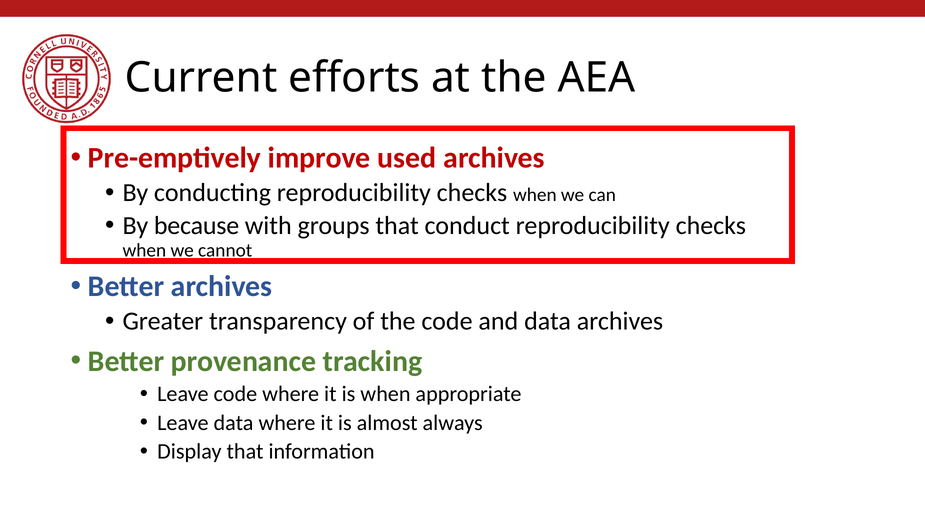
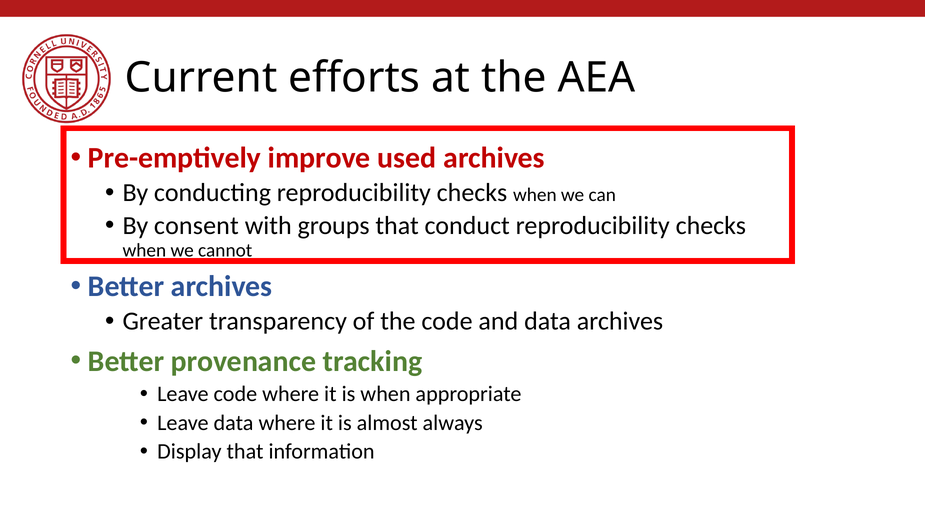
because: because -> consent
